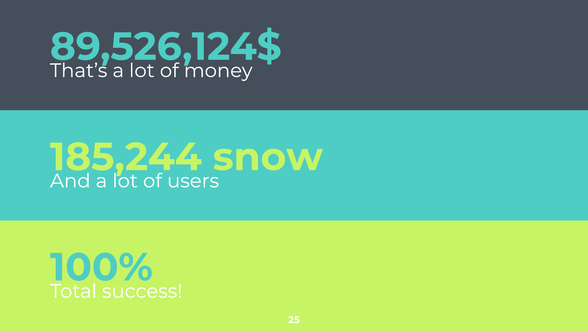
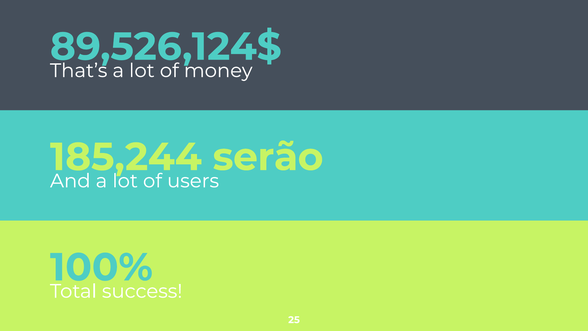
snow: snow -> serão
